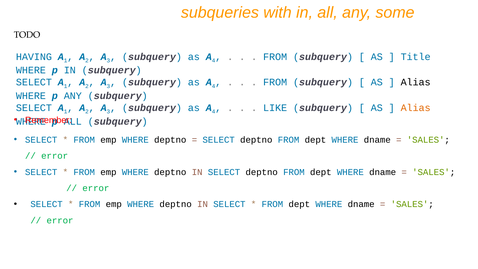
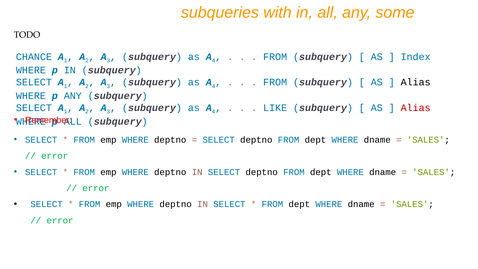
HAVING: HAVING -> CHANCE
Title: Title -> Index
Alias at (416, 108) colour: orange -> red
